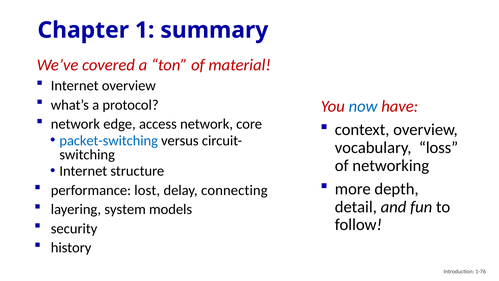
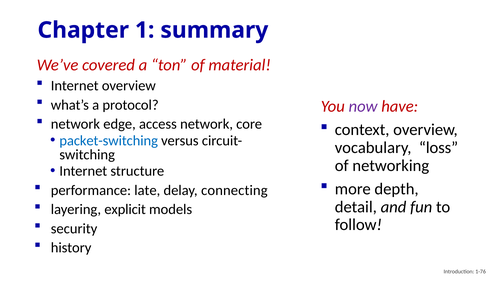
now colour: blue -> purple
lost: lost -> late
system: system -> explicit
